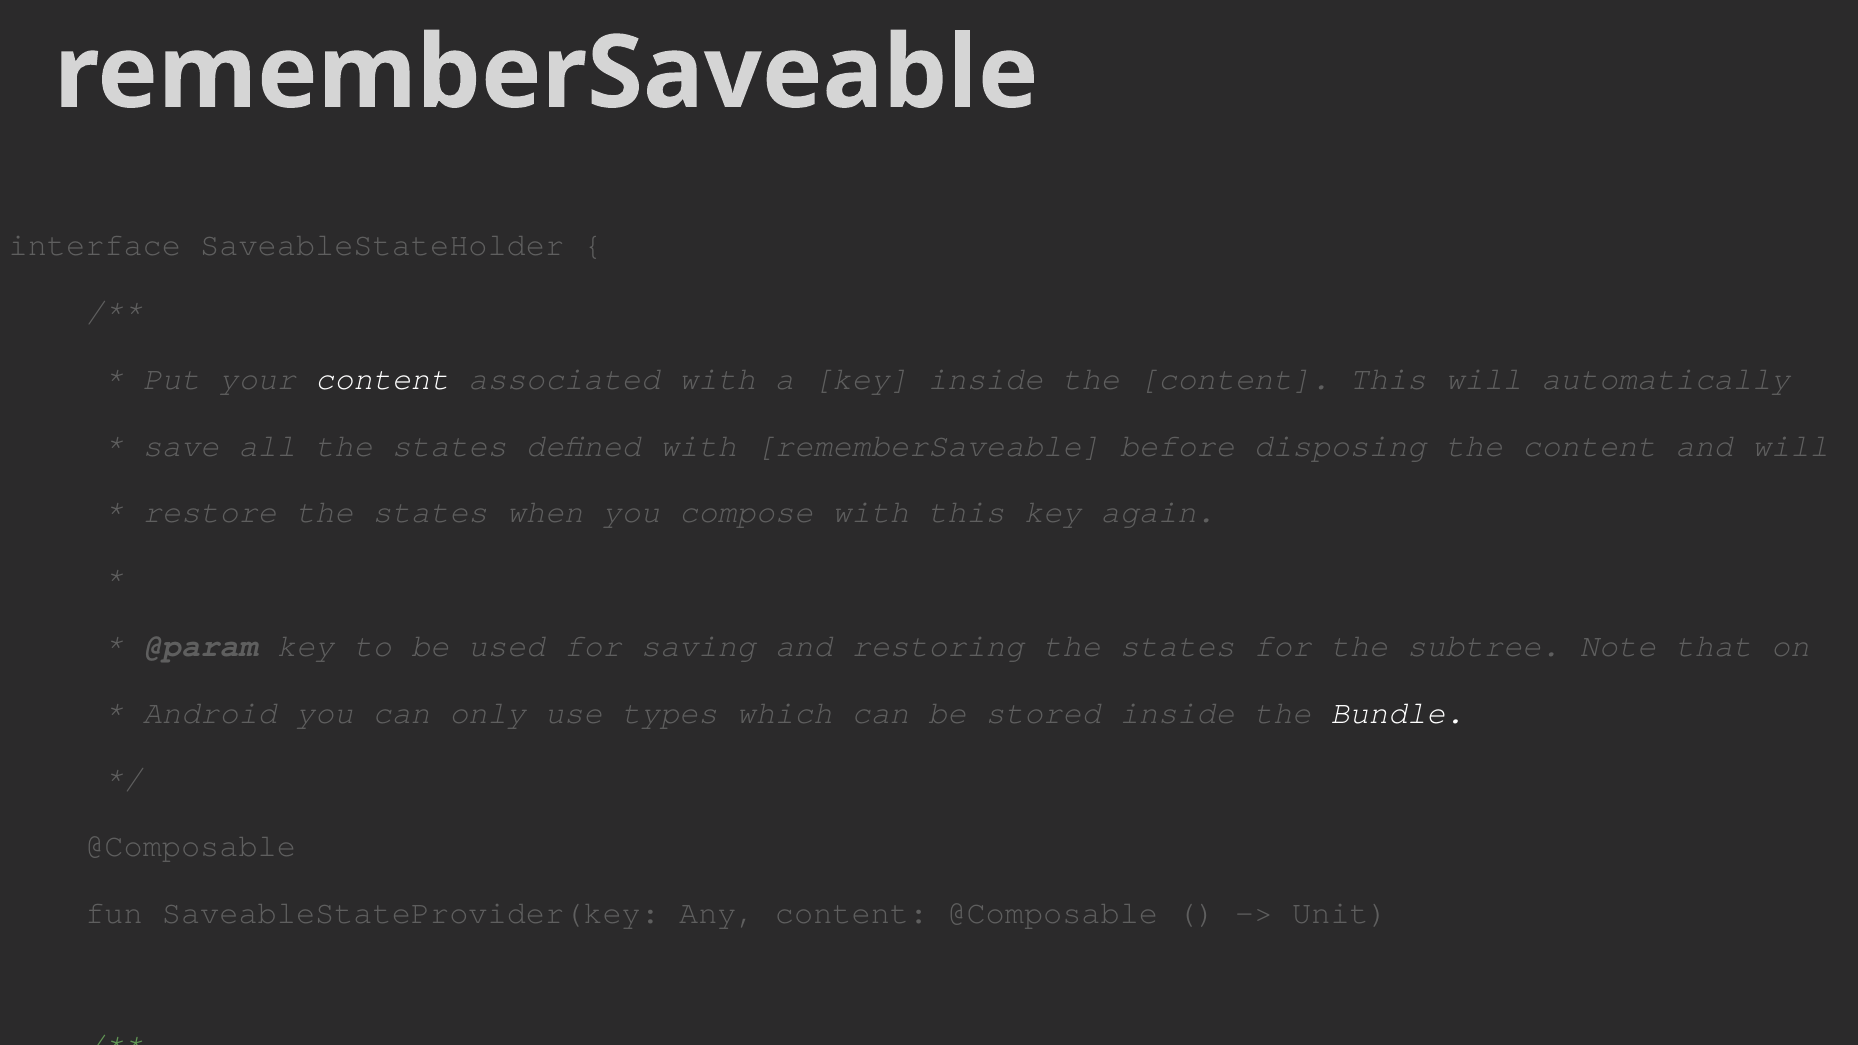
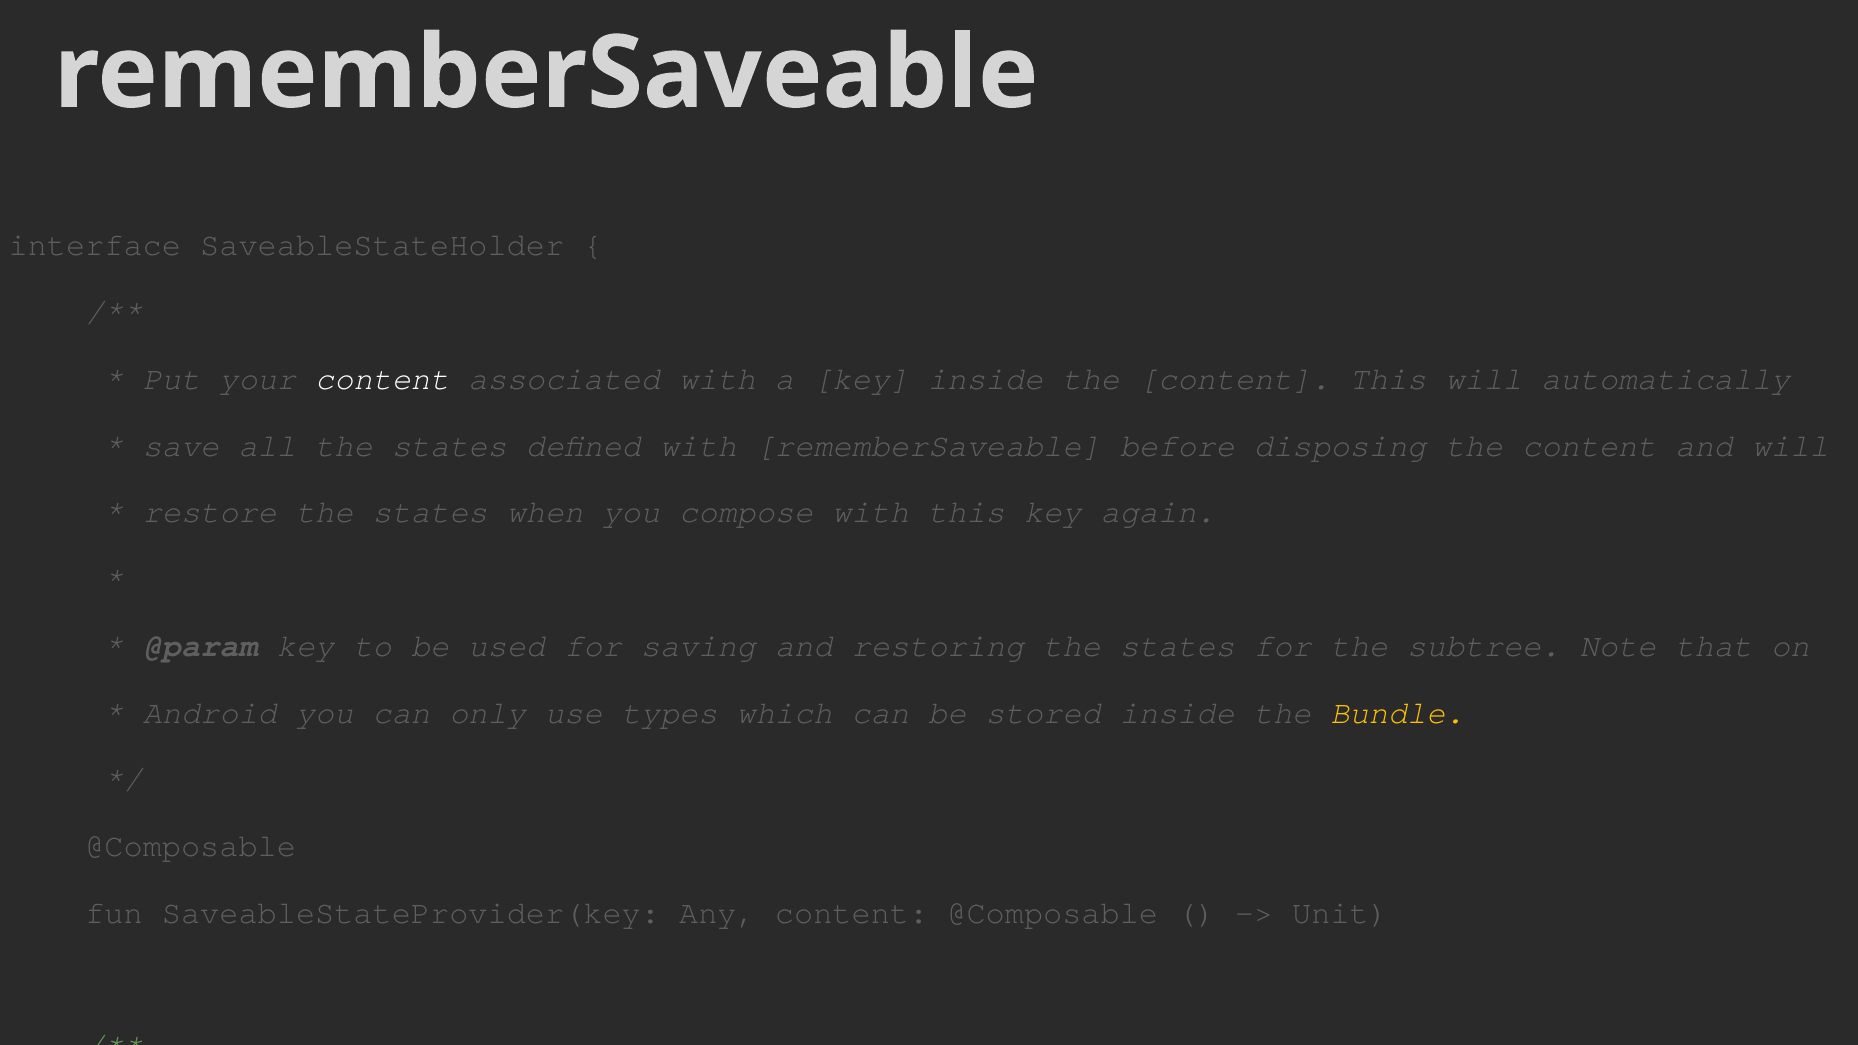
Bundle colour: white -> yellow
